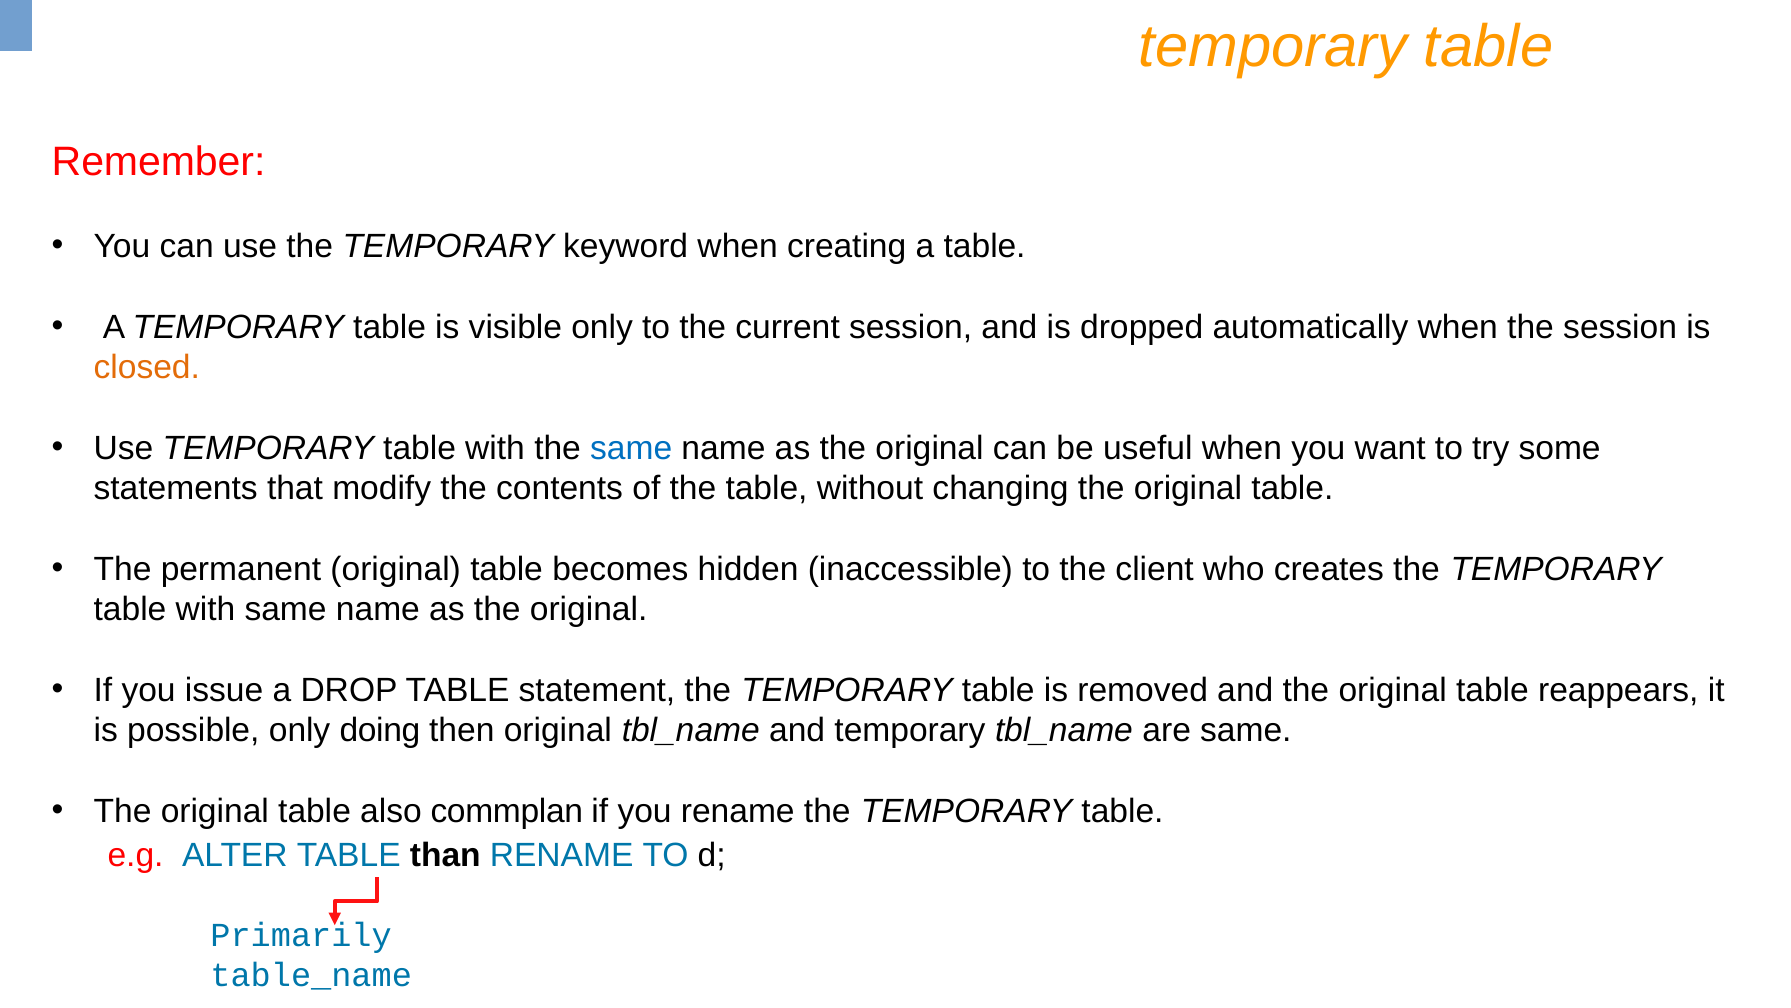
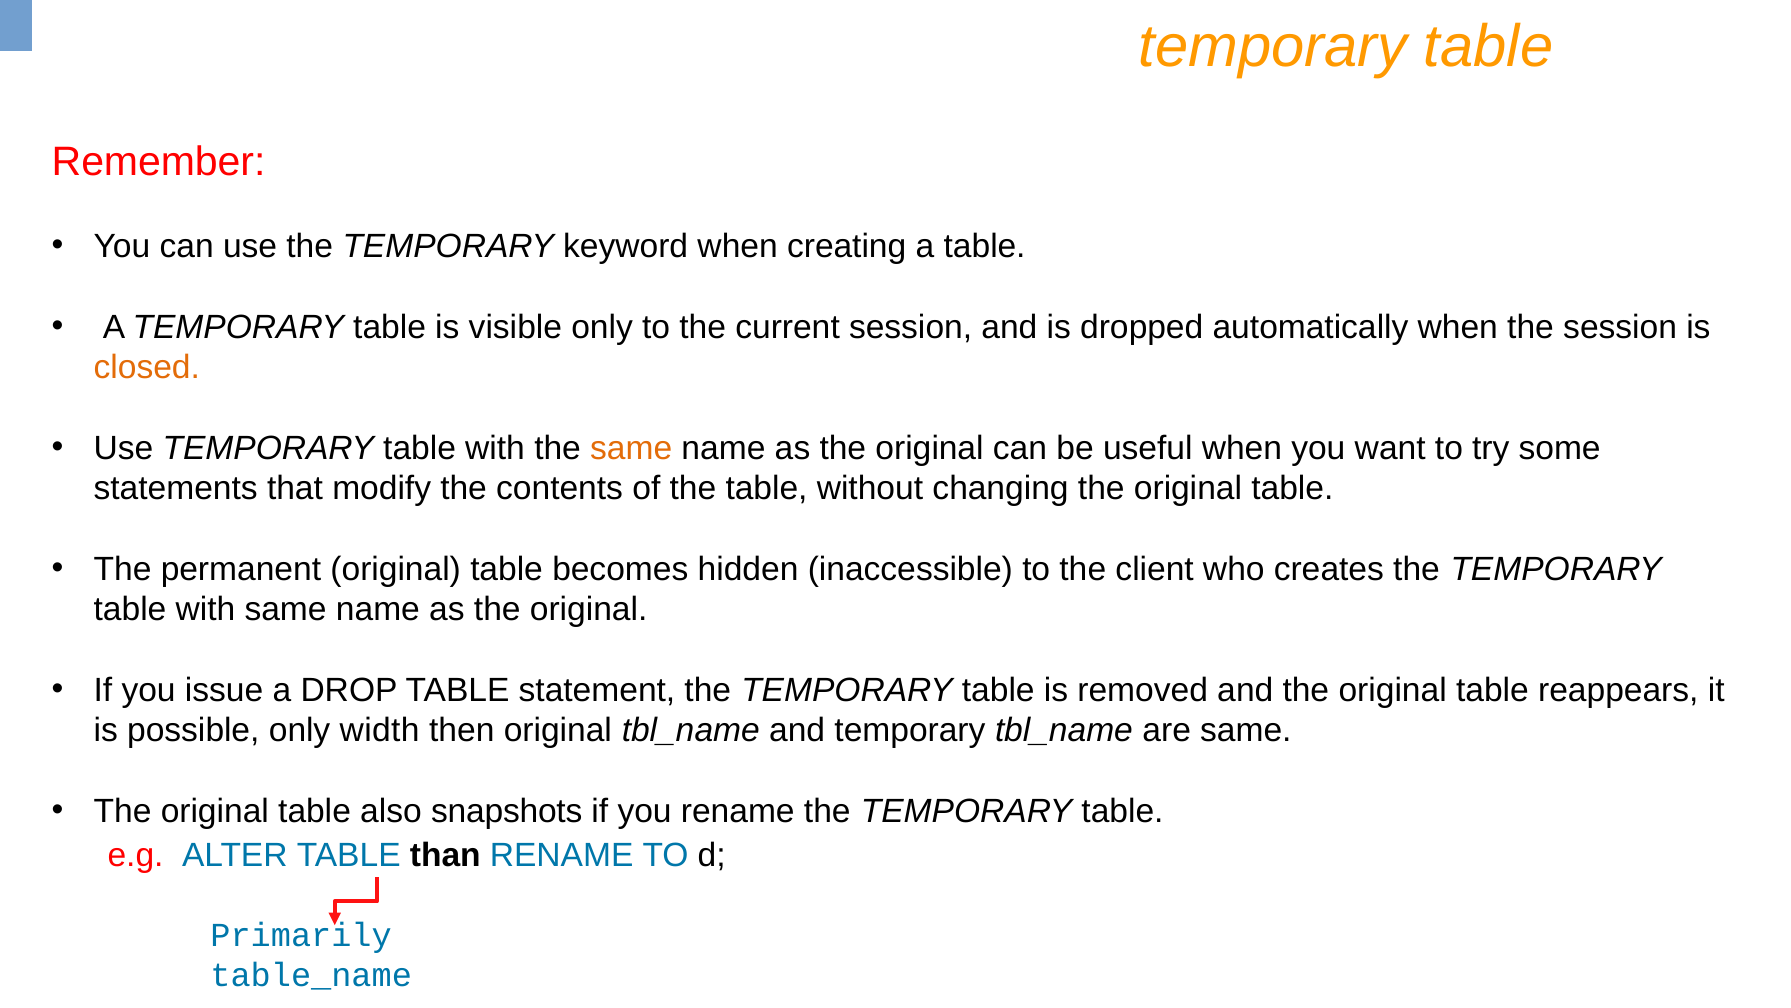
same at (631, 448) colour: blue -> orange
doing: doing -> width
commplan: commplan -> snapshots
